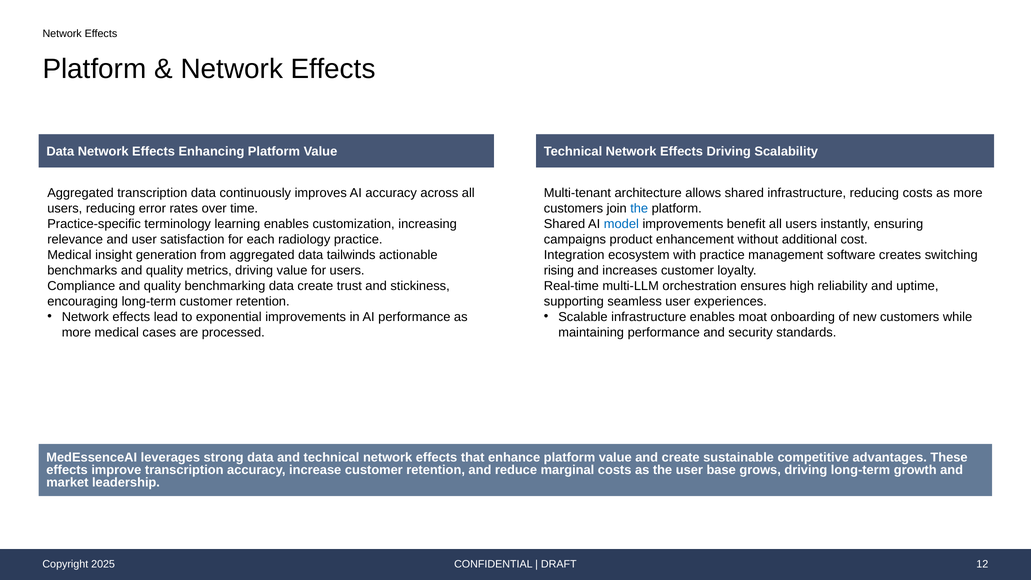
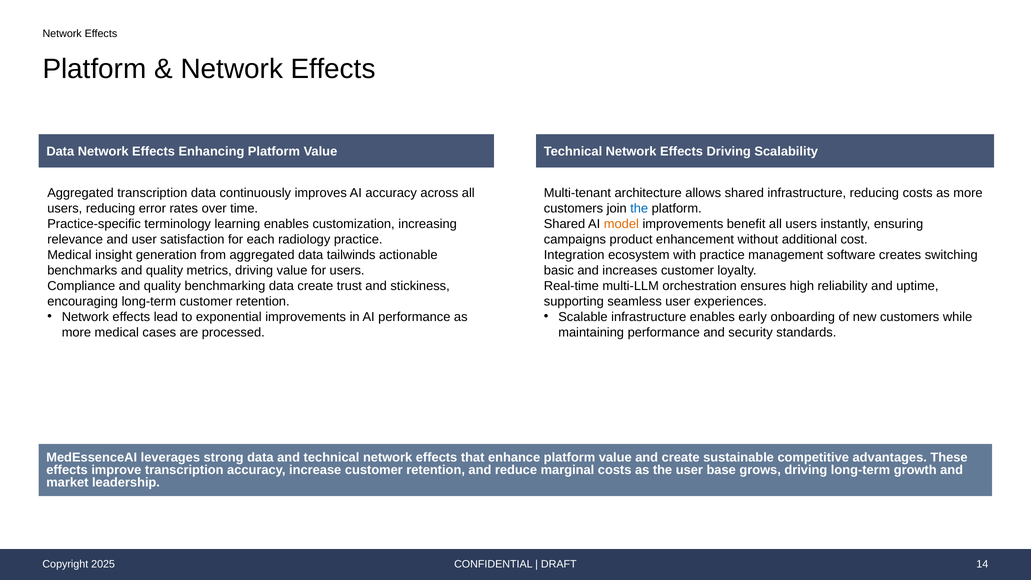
model colour: blue -> orange
rising: rising -> basic
moat: moat -> early
12: 12 -> 14
